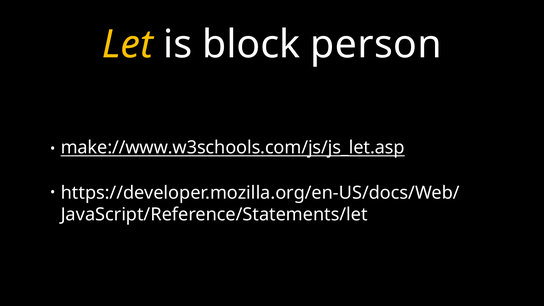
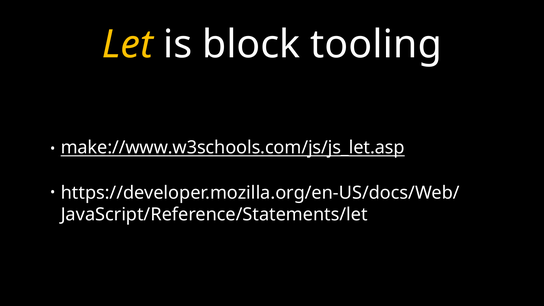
person: person -> tooling
